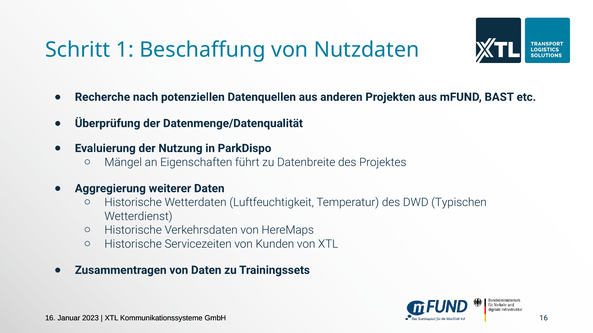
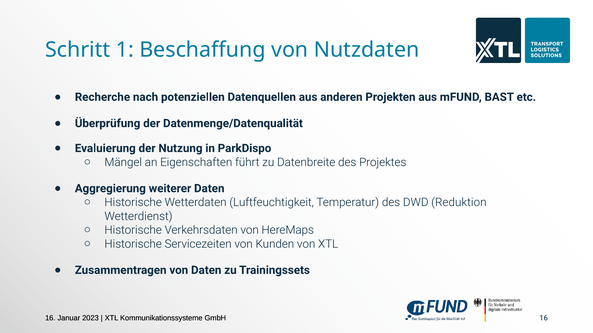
Typischen: Typischen -> Reduktion
